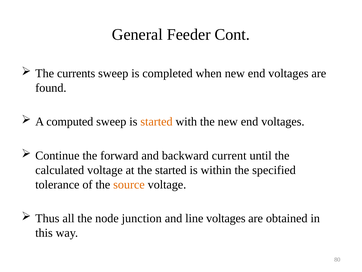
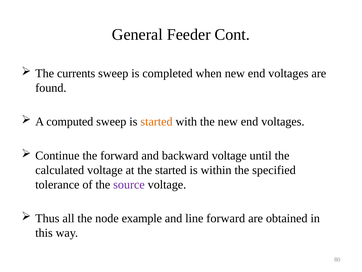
backward current: current -> voltage
source colour: orange -> purple
junction: junction -> example
line voltages: voltages -> forward
